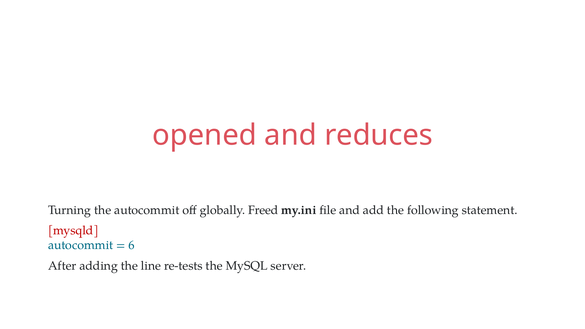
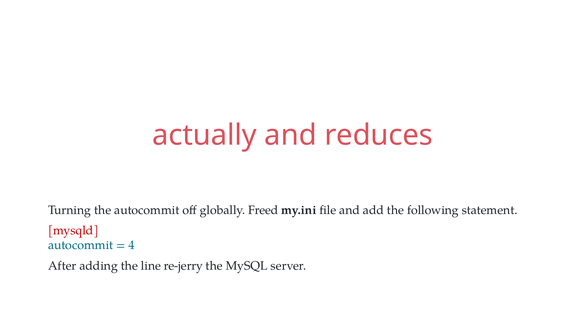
opened: opened -> actually
6: 6 -> 4
re-tests: re-tests -> re-jerry
